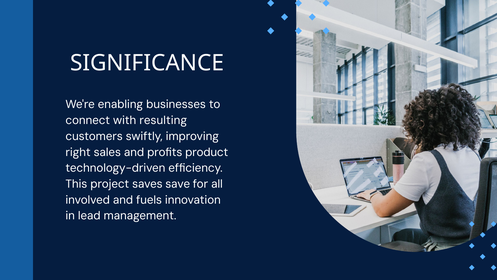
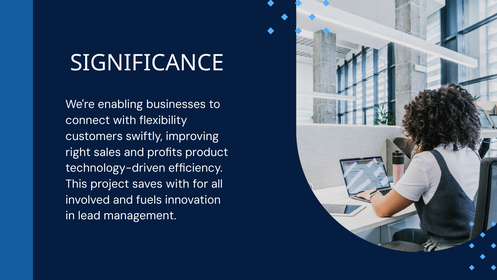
resulting: resulting -> flexibility
saves save: save -> with
